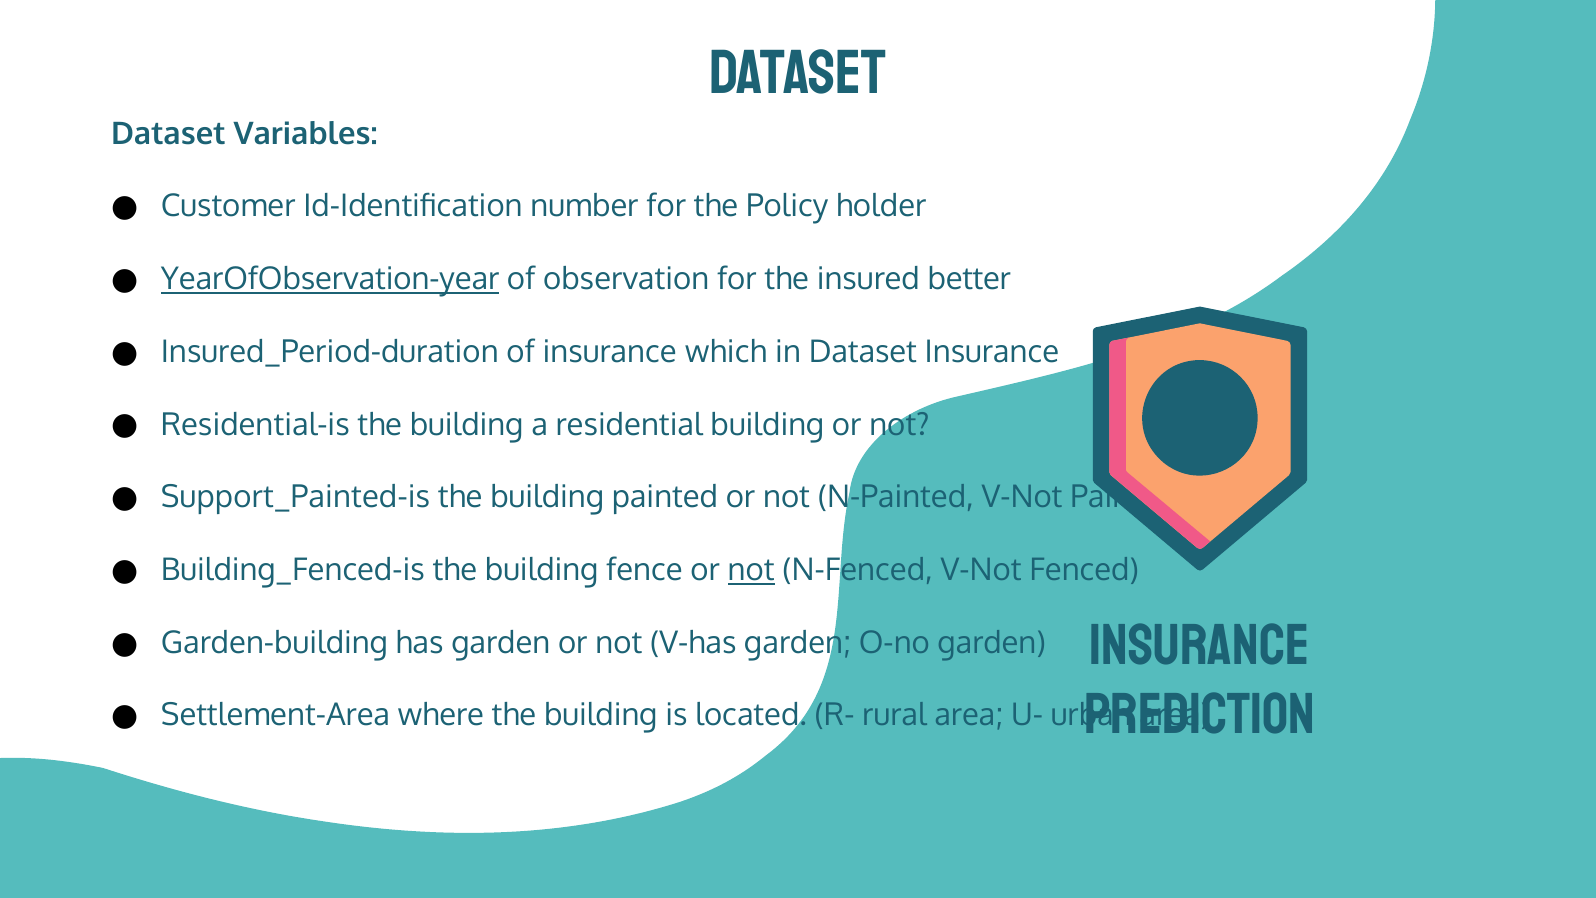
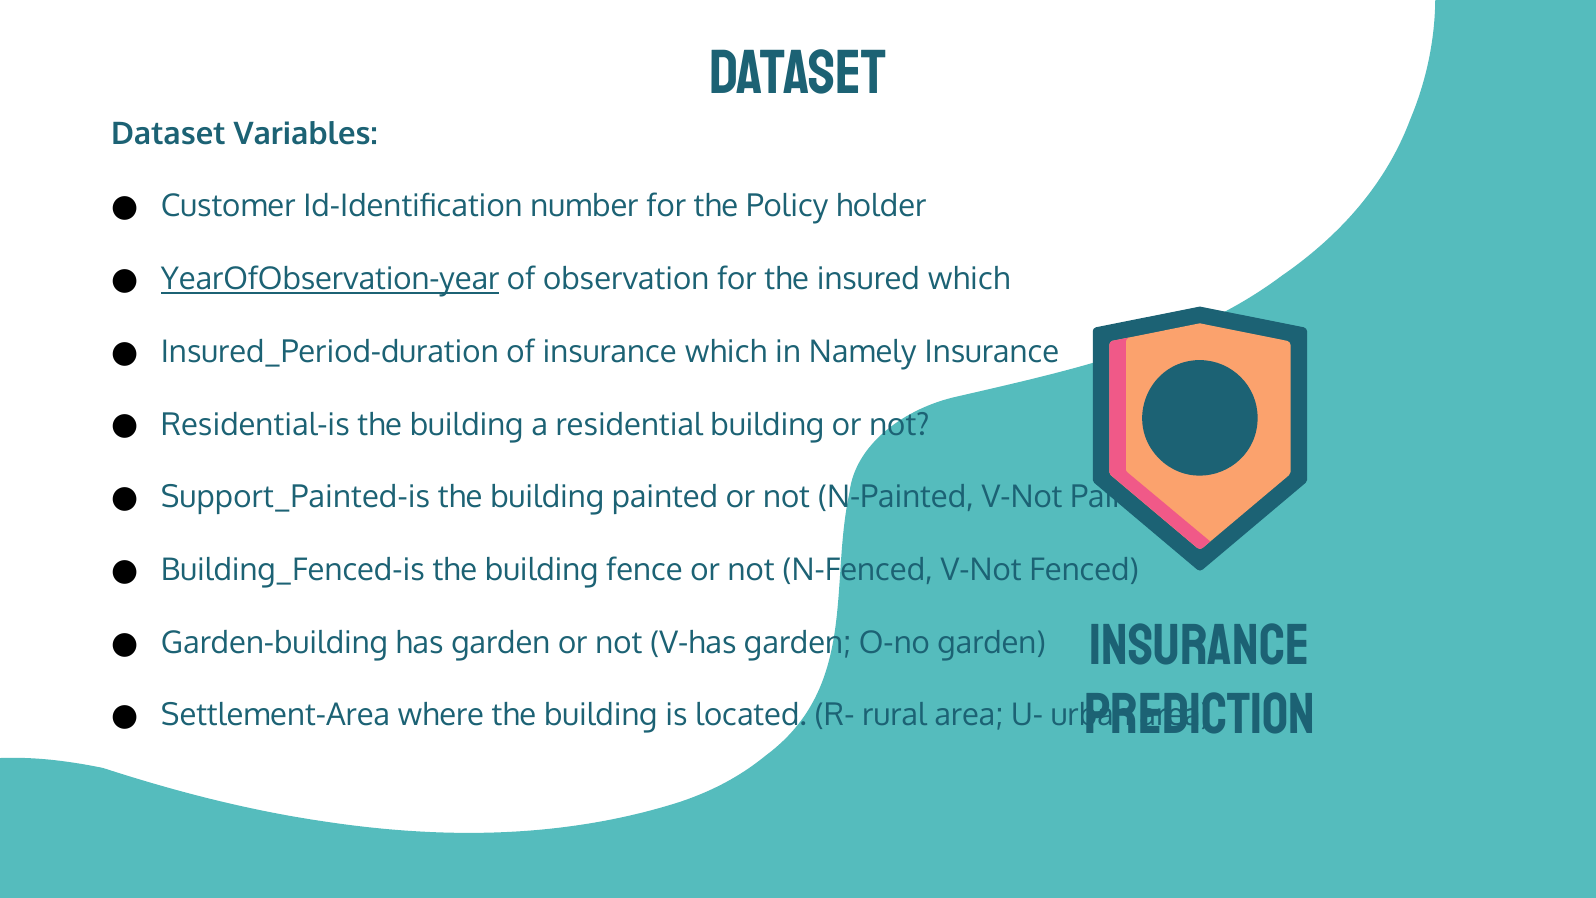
insured better: better -> which
in Dataset: Dataset -> Namely
not at (751, 570) underline: present -> none
